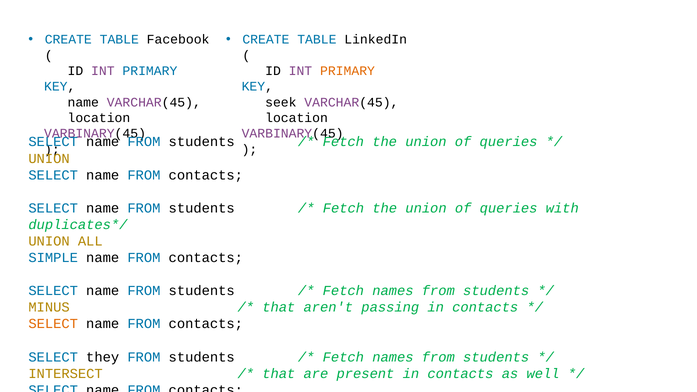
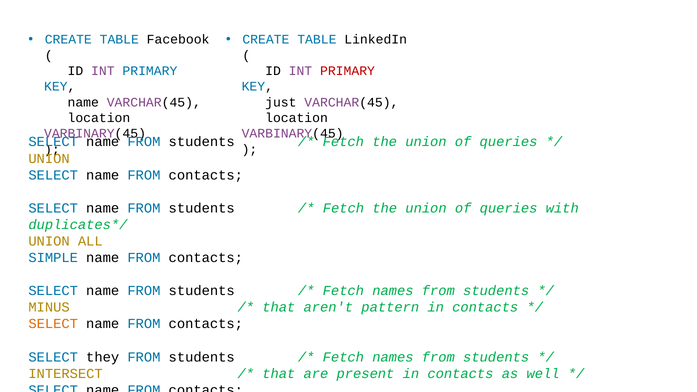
PRIMARY at (347, 71) colour: orange -> red
seek: seek -> just
passing: passing -> pattern
